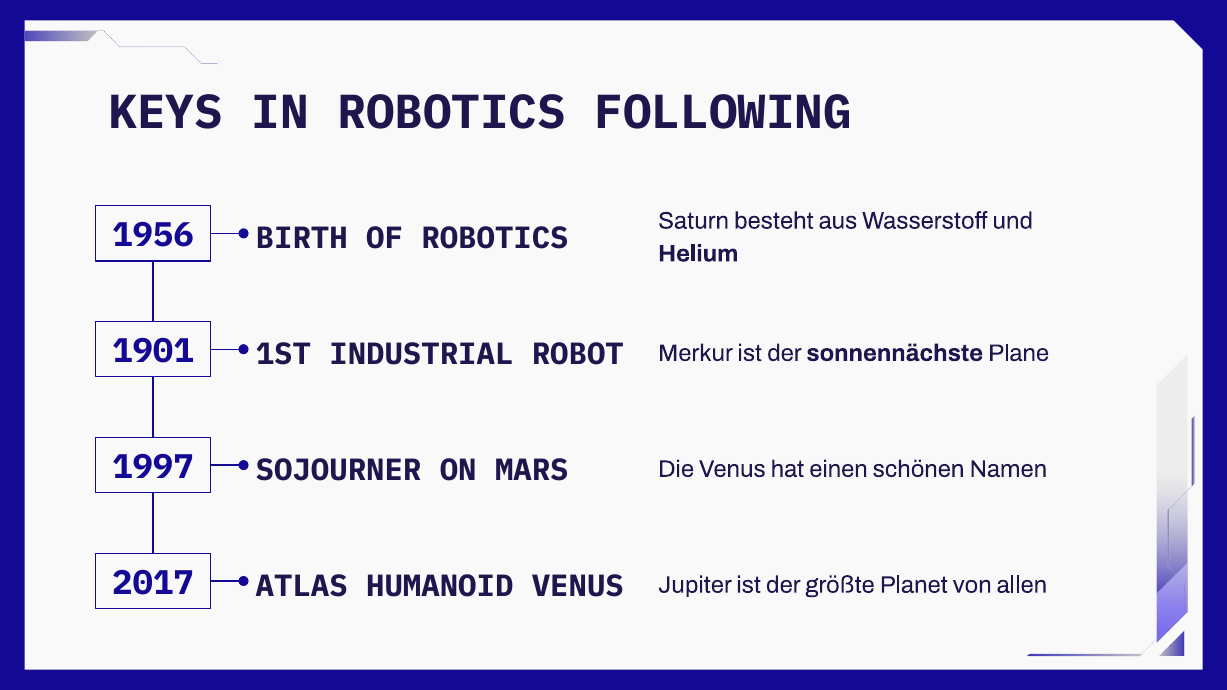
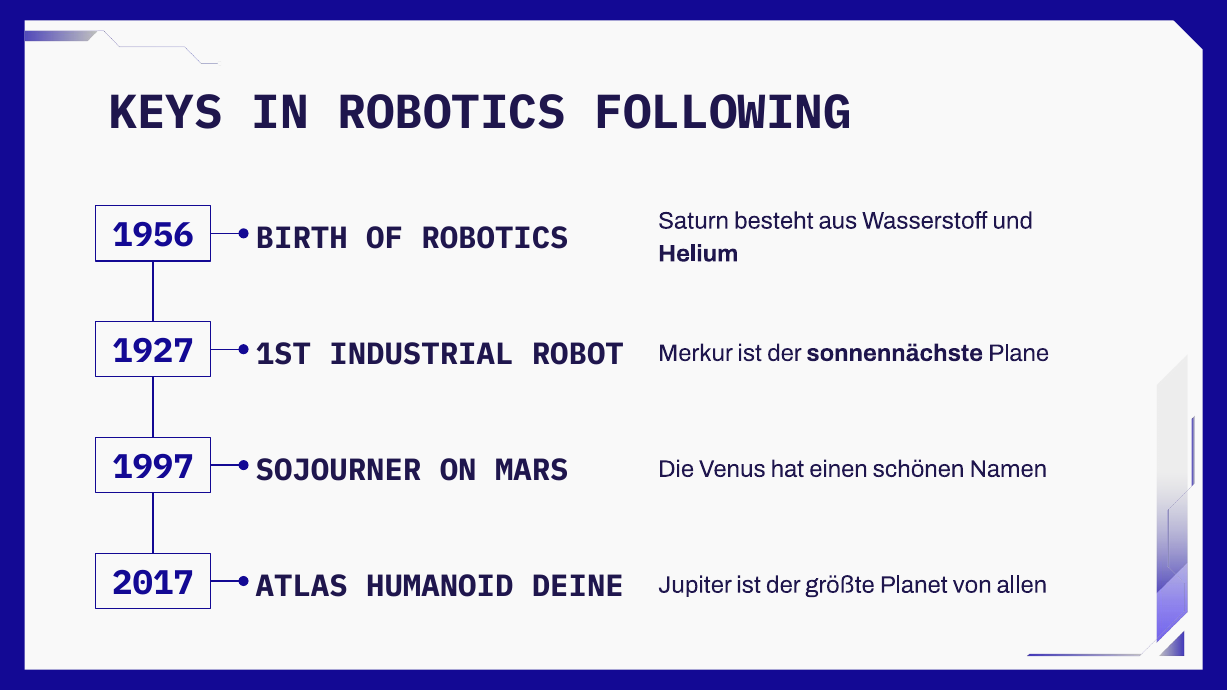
1901: 1901 -> 1927
HUMANOID VENUS: VENUS -> DEINE
